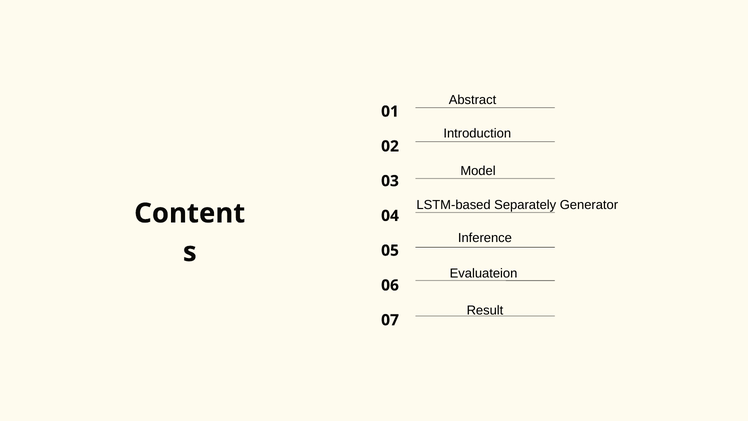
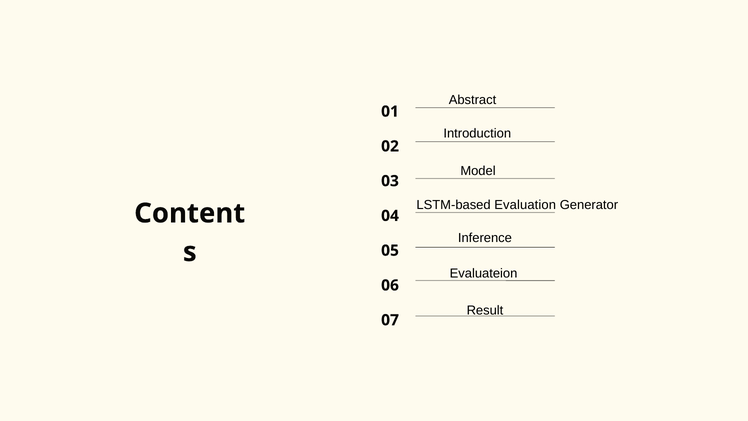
Separately: Separately -> Evaluation
